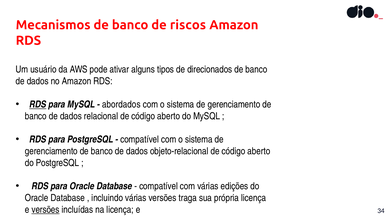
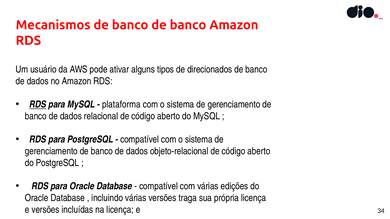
banco de riscos: riscos -> banco
abordados: abordados -> plataforma
versões at (45, 210) underline: present -> none
